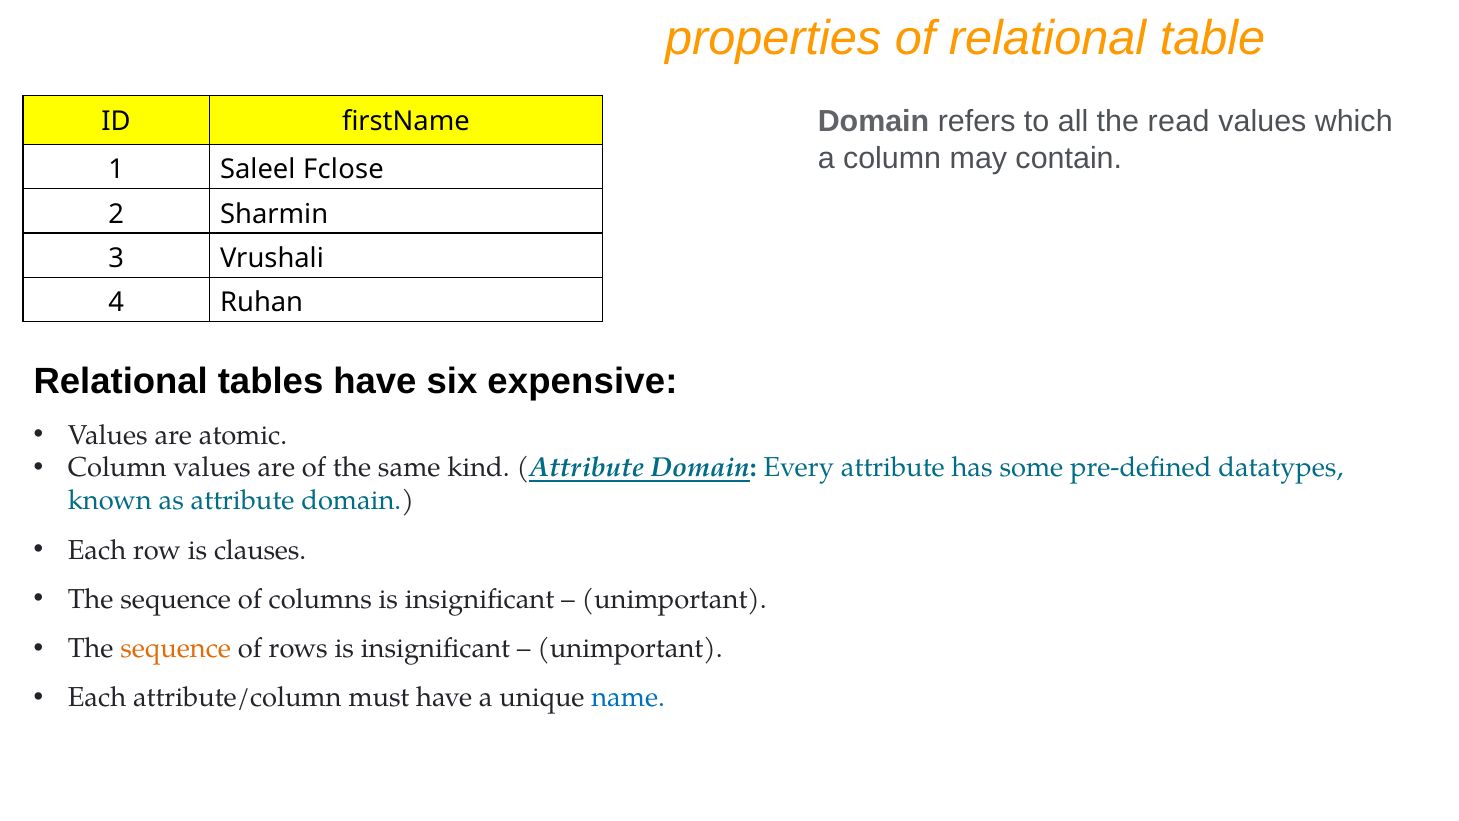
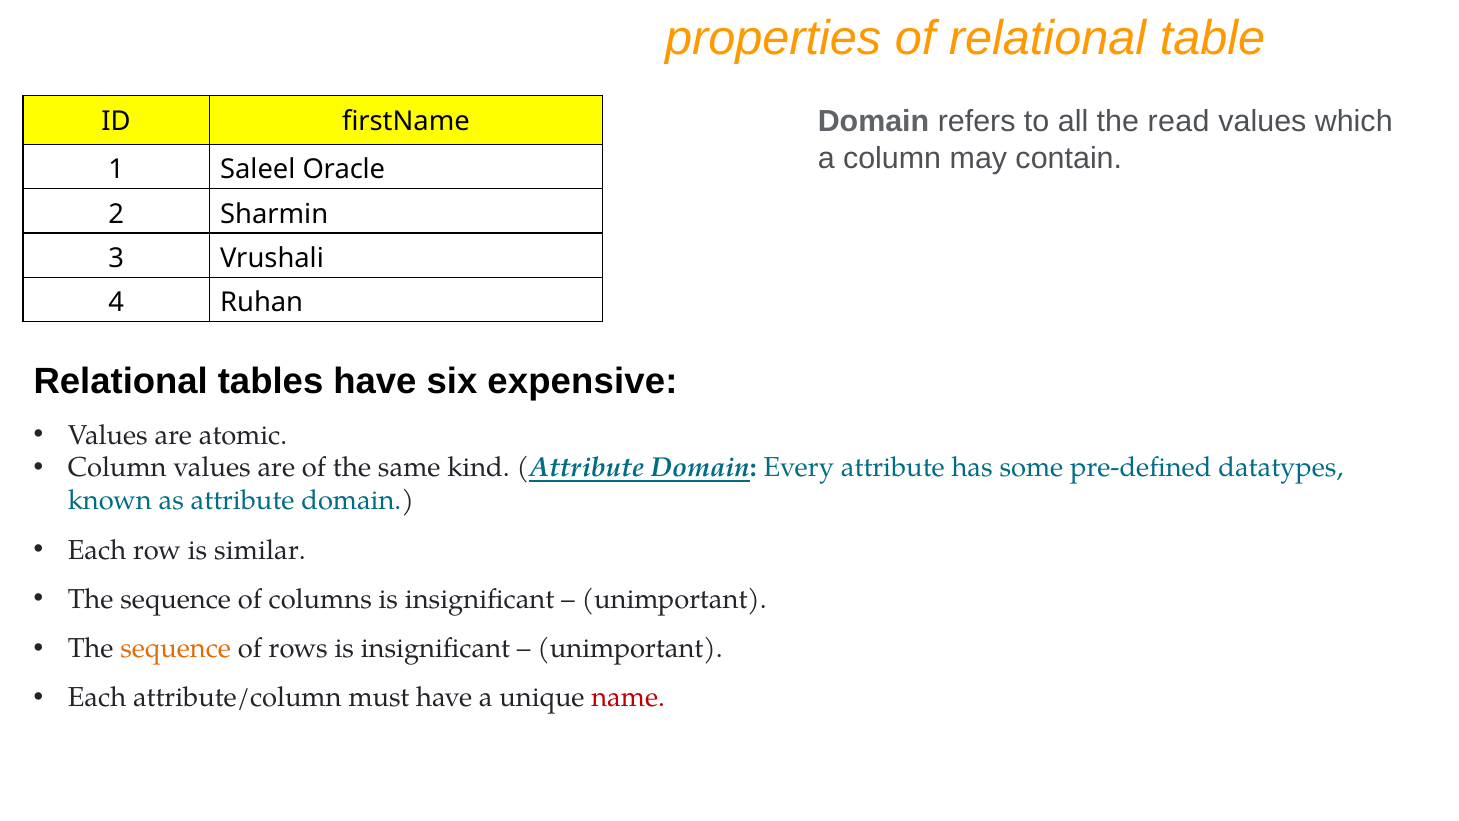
Fclose: Fclose -> Oracle
clauses: clauses -> similar
name colour: blue -> red
